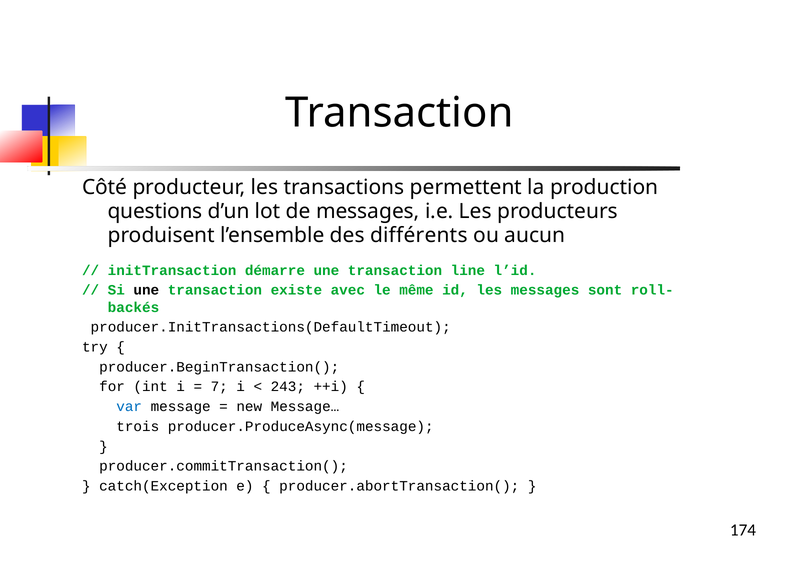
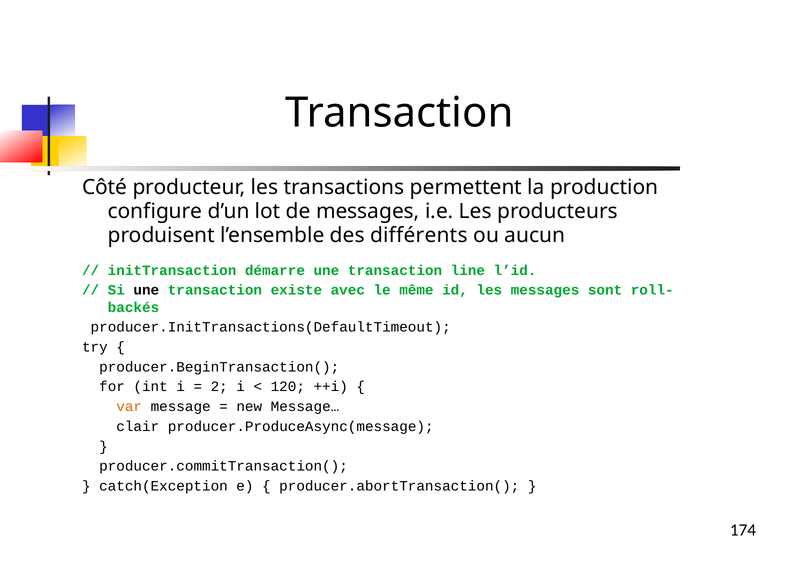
questions: questions -> configure
7: 7 -> 2
243: 243 -> 120
var colour: blue -> orange
trois: trois -> clair
